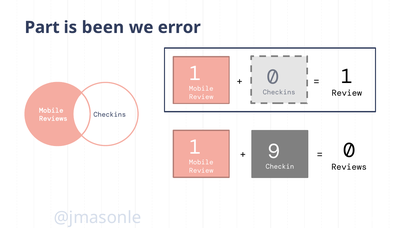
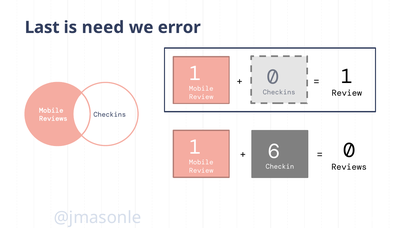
Part: Part -> Last
been: been -> need
9: 9 -> 6
